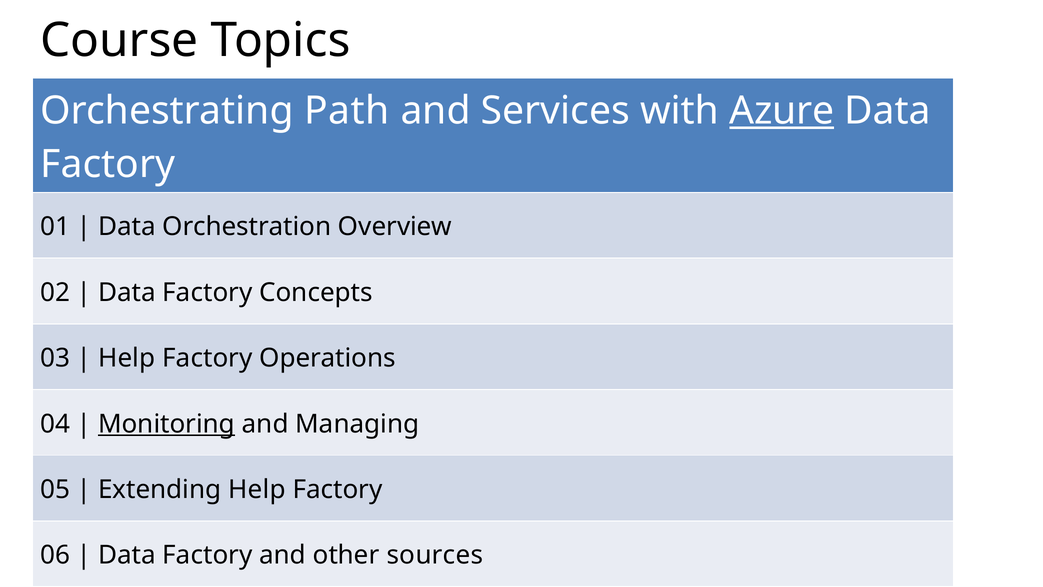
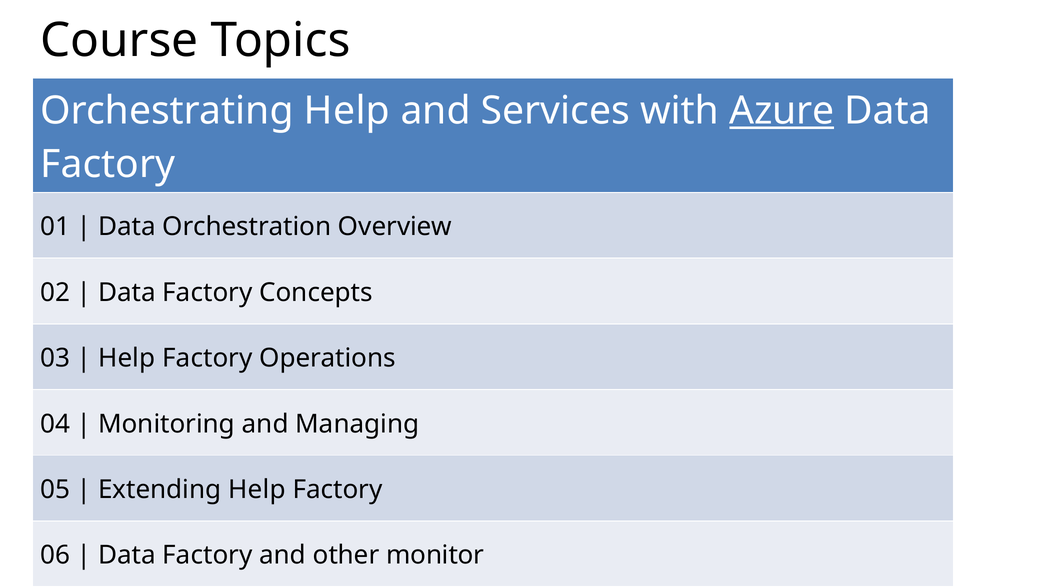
Orchestrating Path: Path -> Help
Monitoring underline: present -> none
sources: sources -> monitor
